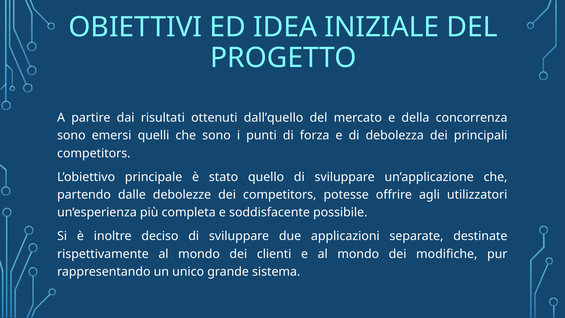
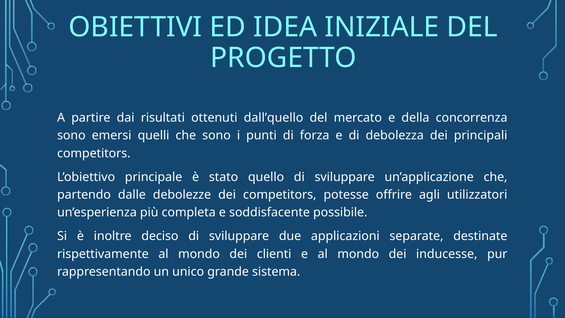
modifiche: modifiche -> inducesse
